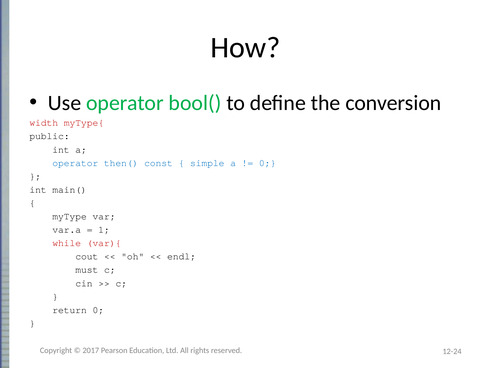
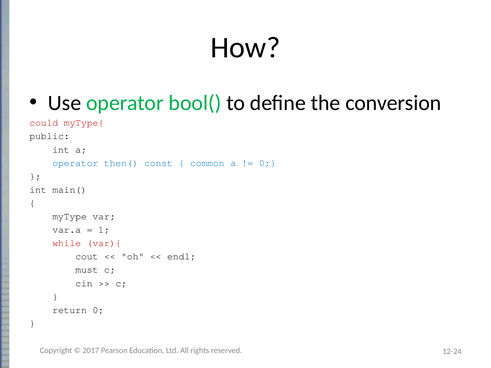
width: width -> could
simple: simple -> common
